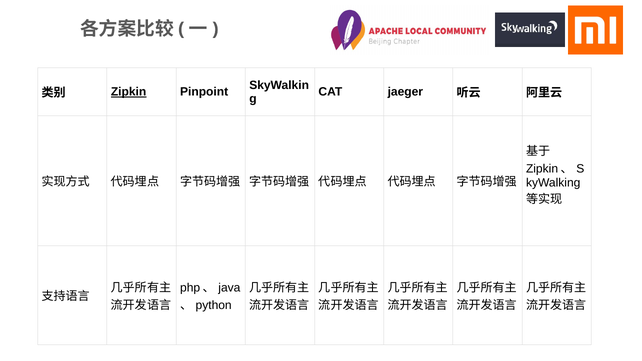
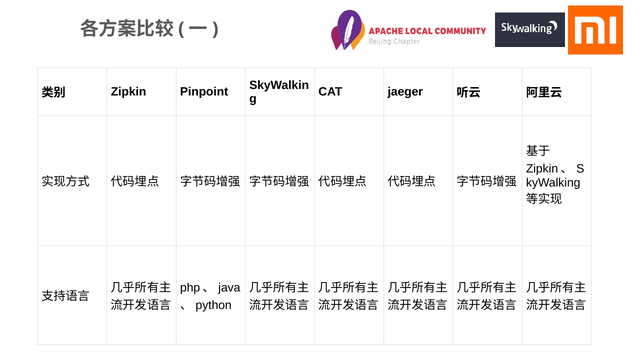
Zipkin underline: present -> none
